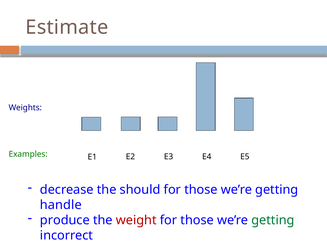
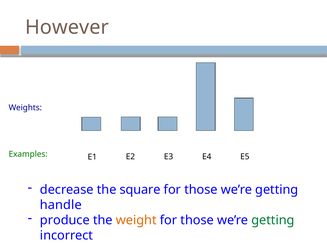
Estimate: Estimate -> However
should: should -> square
weight colour: red -> orange
